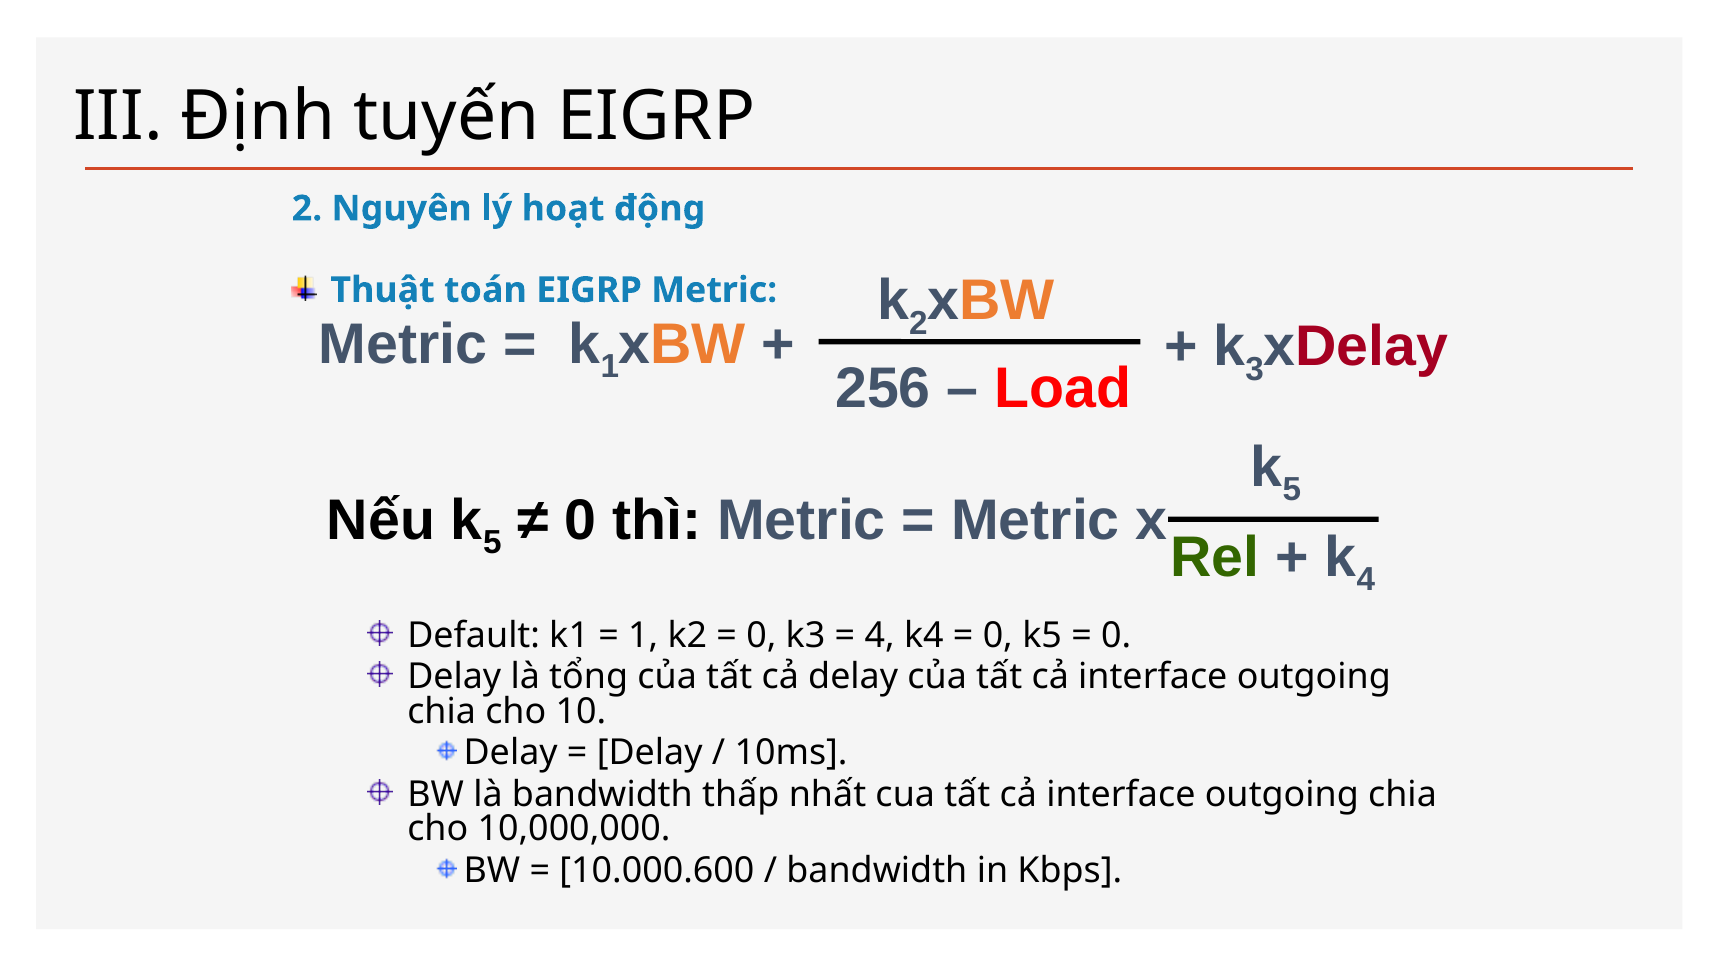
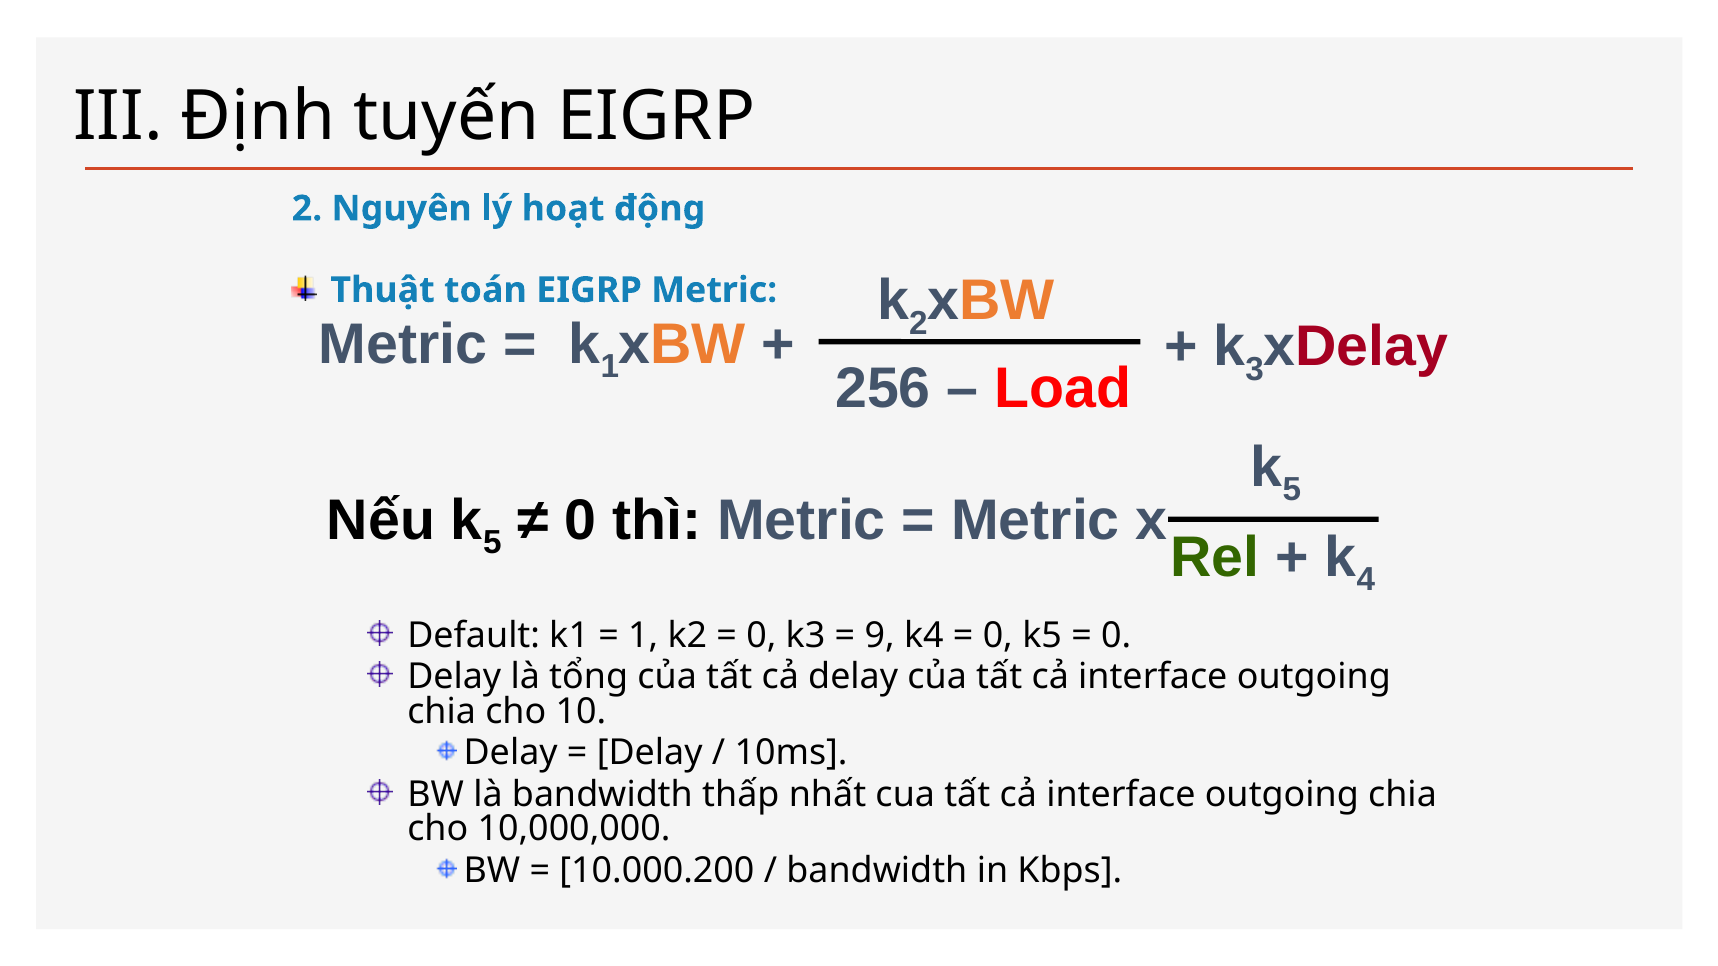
4 at (880, 636): 4 -> 9
10.000.600: 10.000.600 -> 10.000.200
